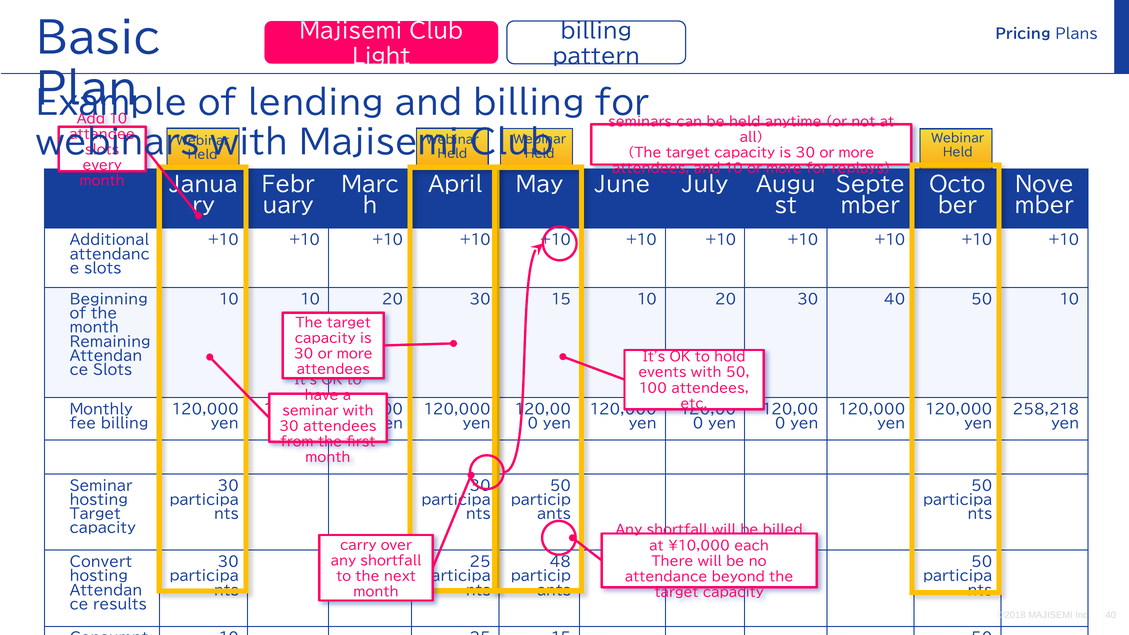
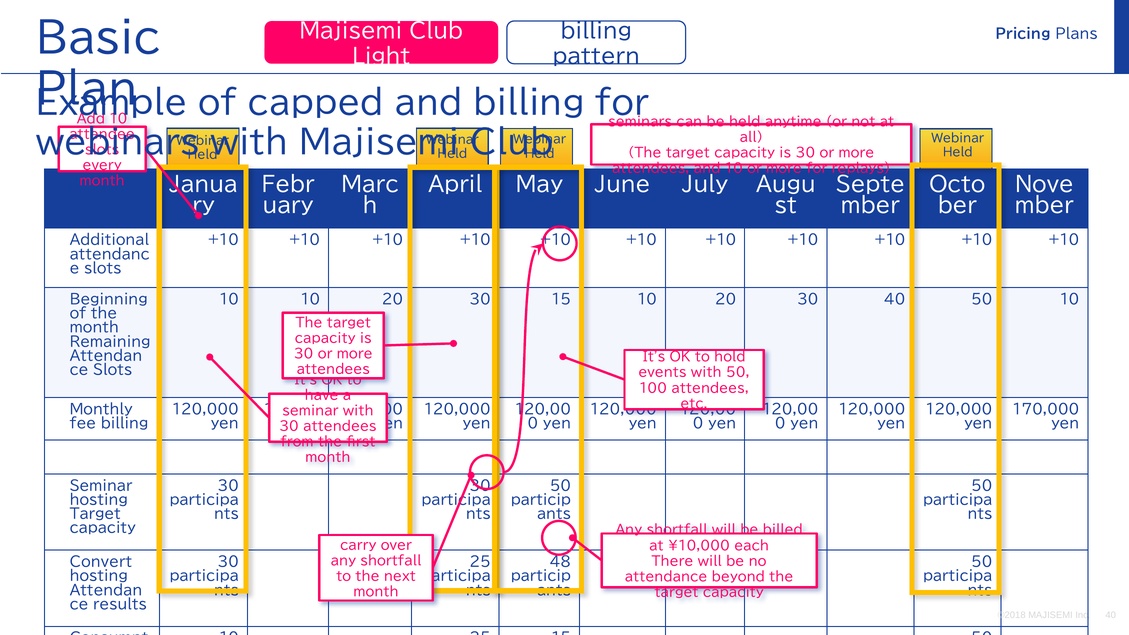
lending: lending -> capped
258,218: 258,218 -> 170,000
